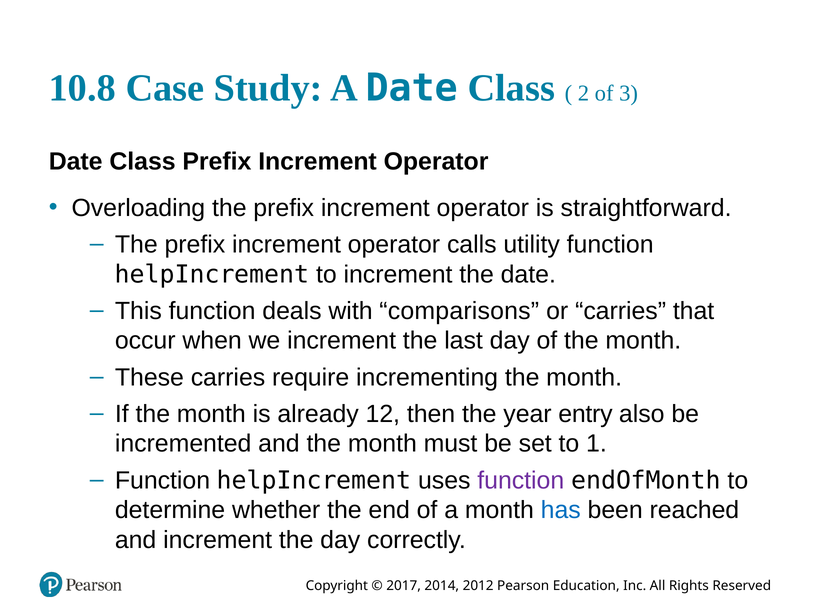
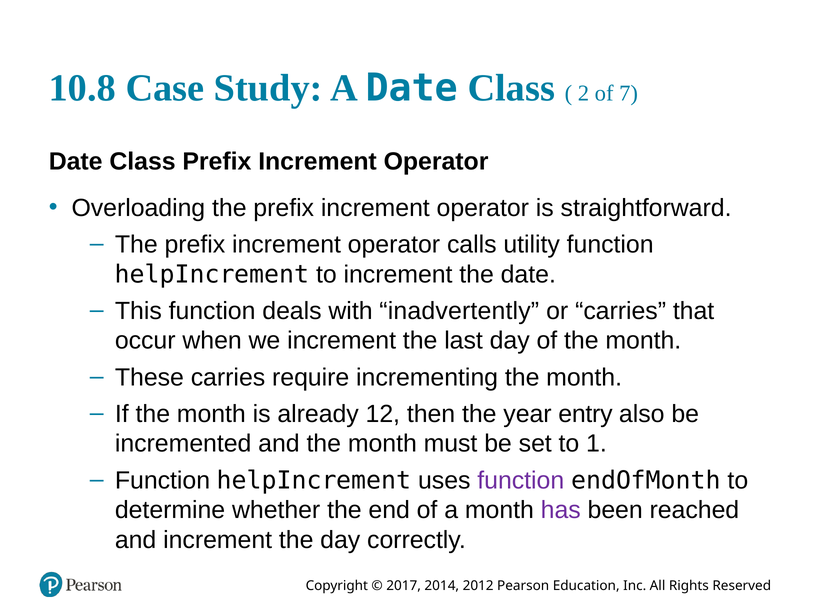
3: 3 -> 7
comparisons: comparisons -> inadvertently
has colour: blue -> purple
